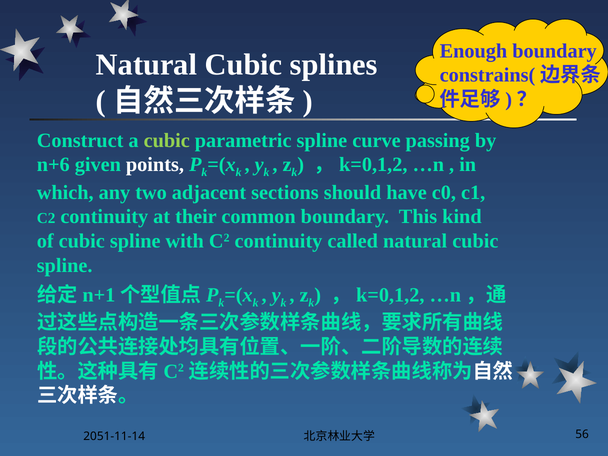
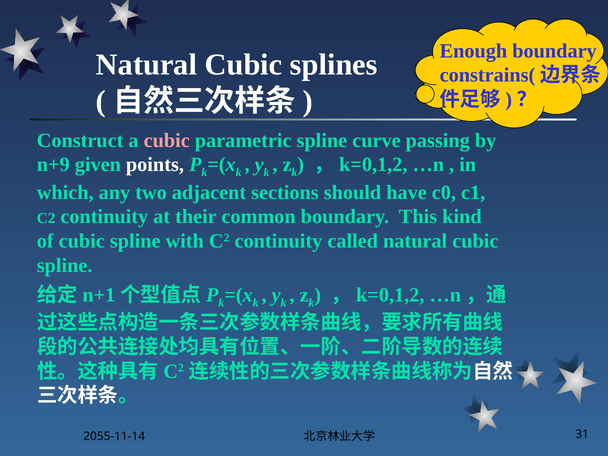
cubic at (167, 140) colour: light green -> pink
n+6: n+6 -> n+9
2051-11-14: 2051-11-14 -> 2055-11-14
56: 56 -> 31
